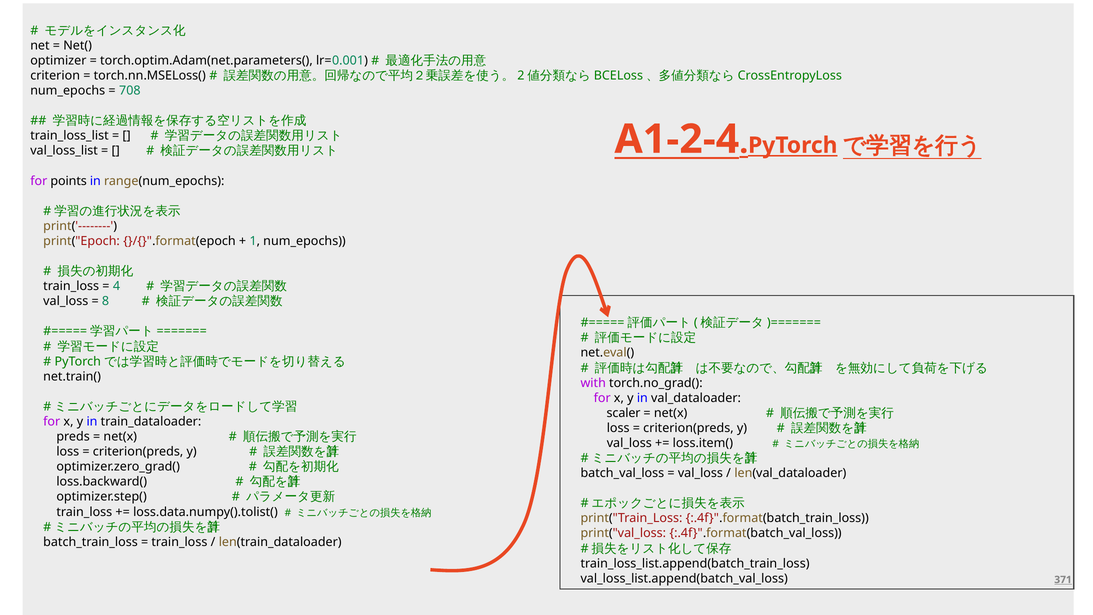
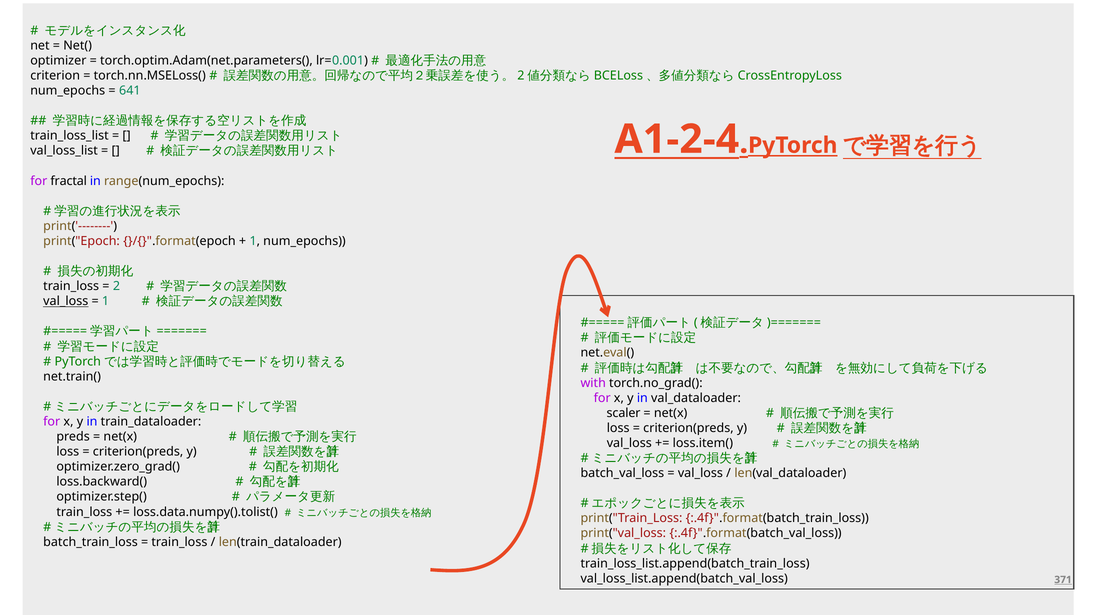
708: 708 -> 641
points: points -> fractal
4: 4 -> 2
val_loss at (66, 301) underline: none -> present
8 at (106, 301): 8 -> 1
